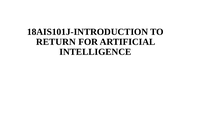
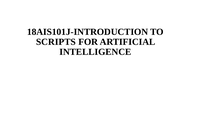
RETURN: RETURN -> SCRIPTS
